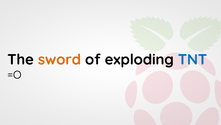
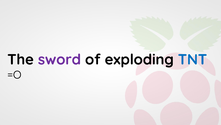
sword colour: orange -> purple
